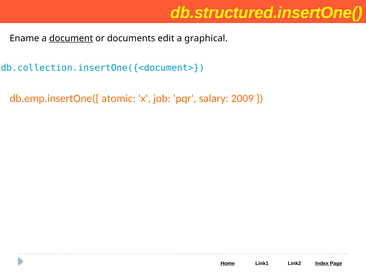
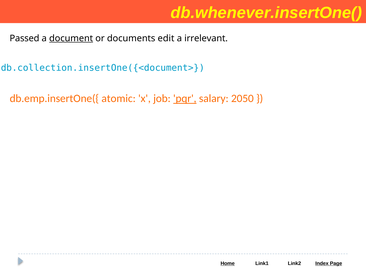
db.structured.insertOne(: db.structured.insertOne( -> db.whenever.insertOne(
Ename: Ename -> Passed
graphical: graphical -> irrelevant
pqr underline: none -> present
2009: 2009 -> 2050
